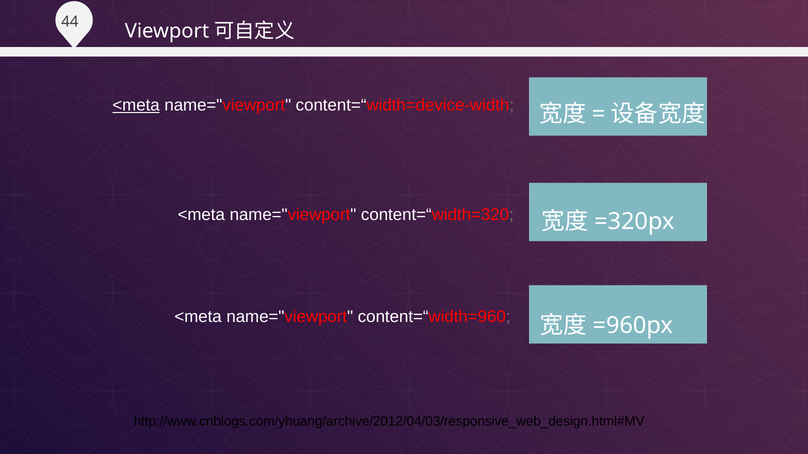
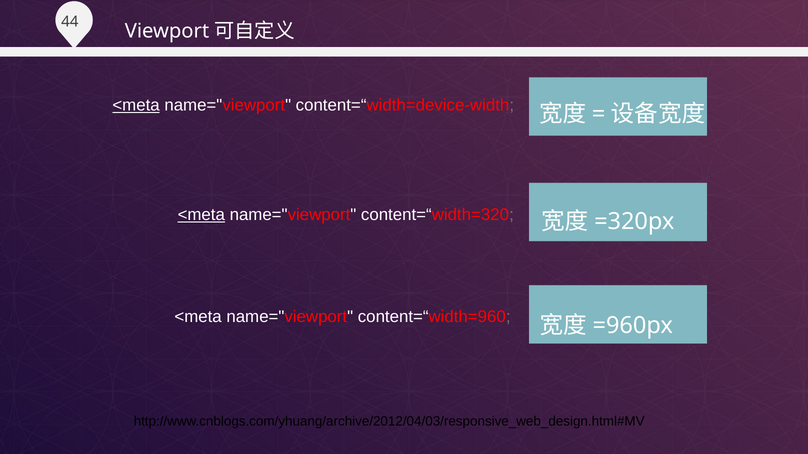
<meta at (201, 215) underline: none -> present
